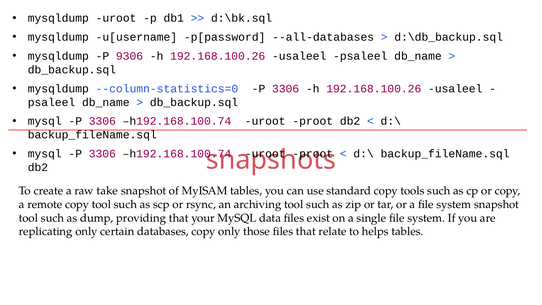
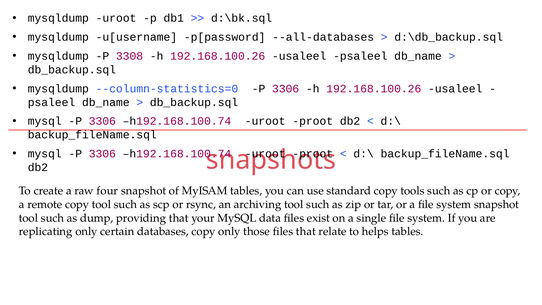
9306: 9306 -> 3308
take: take -> four
